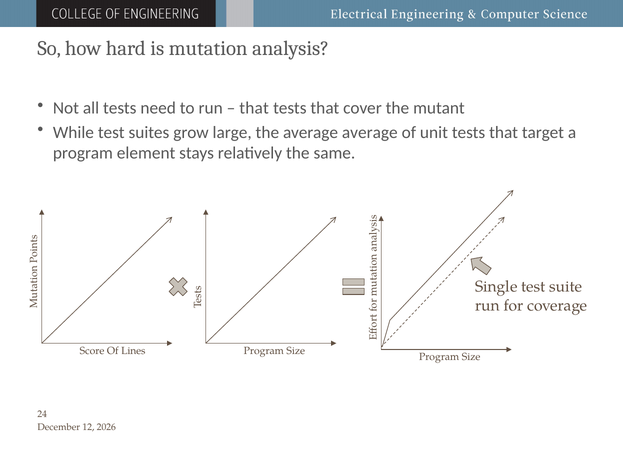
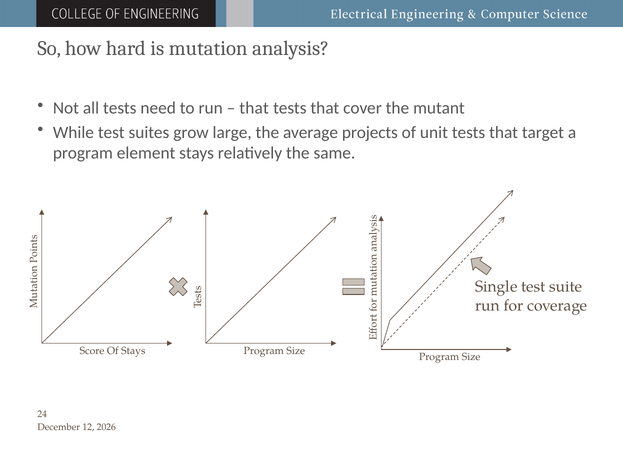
average average: average -> projects
Of Lines: Lines -> Stays
